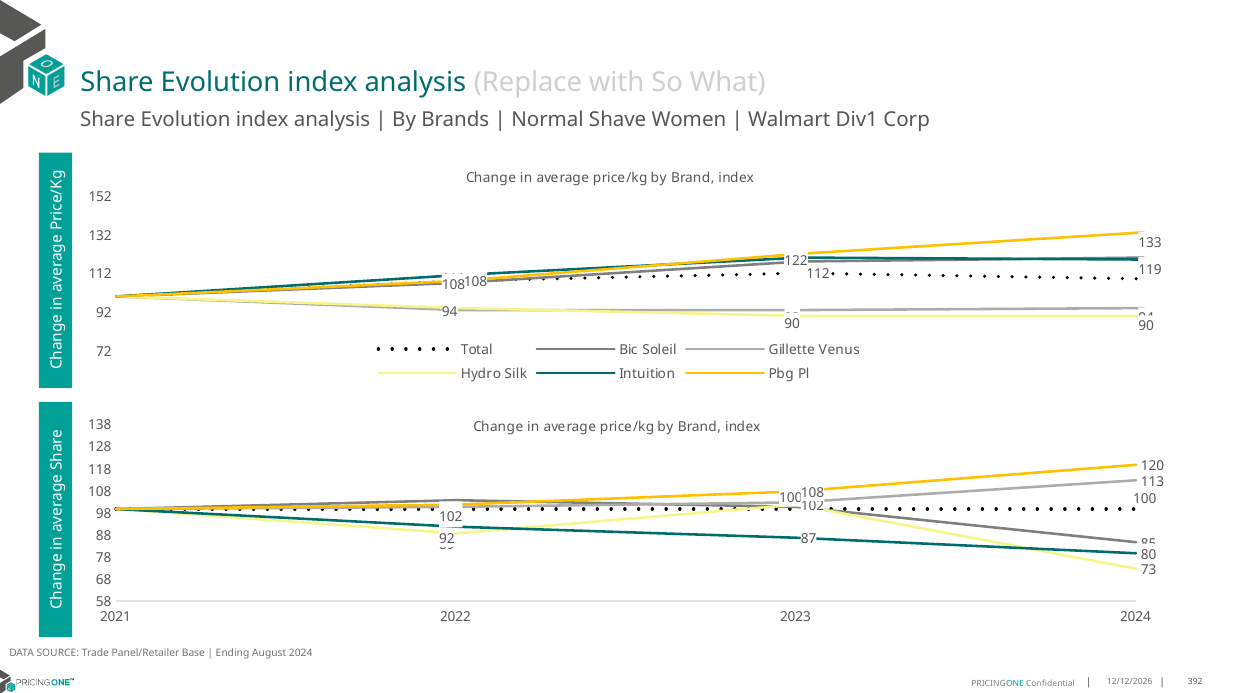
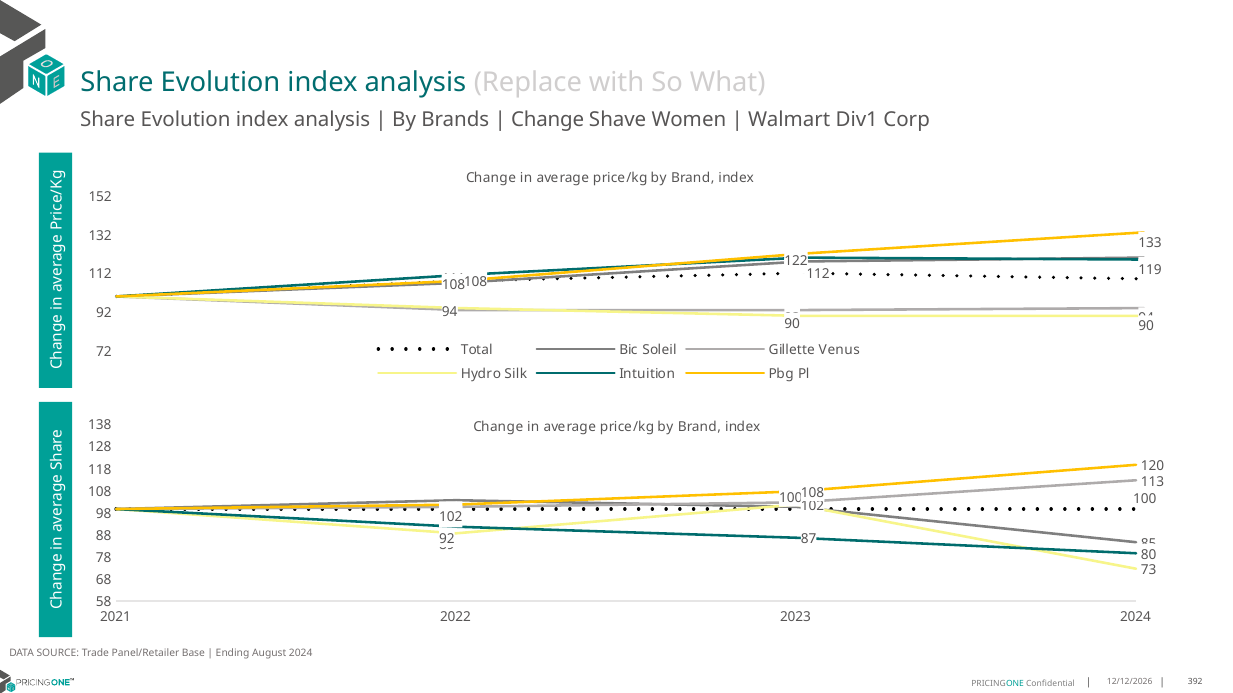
Normal at (547, 120): Normal -> Change
